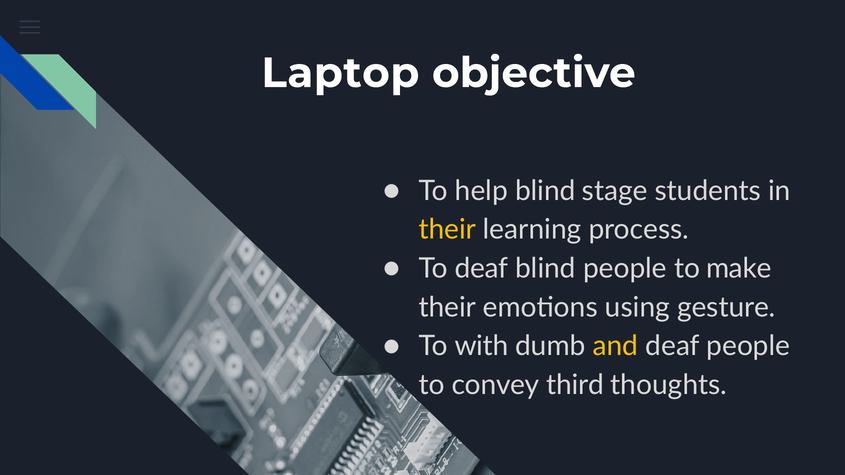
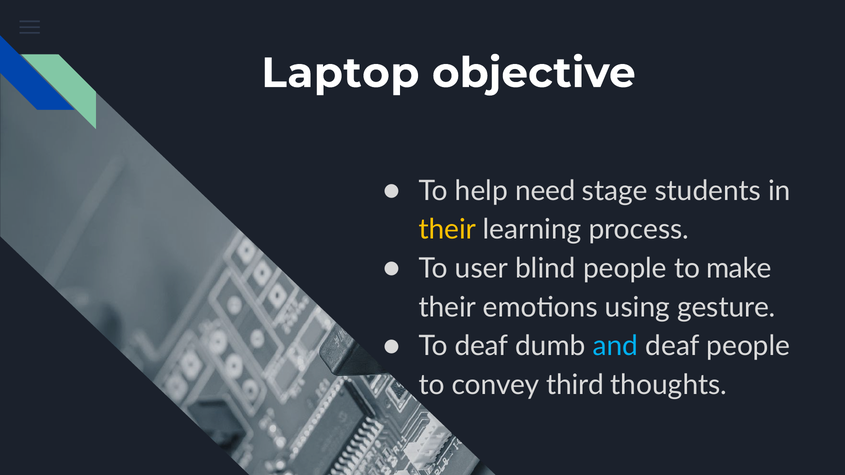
help blind: blind -> need
To deaf: deaf -> user
To with: with -> deaf
and colour: yellow -> light blue
